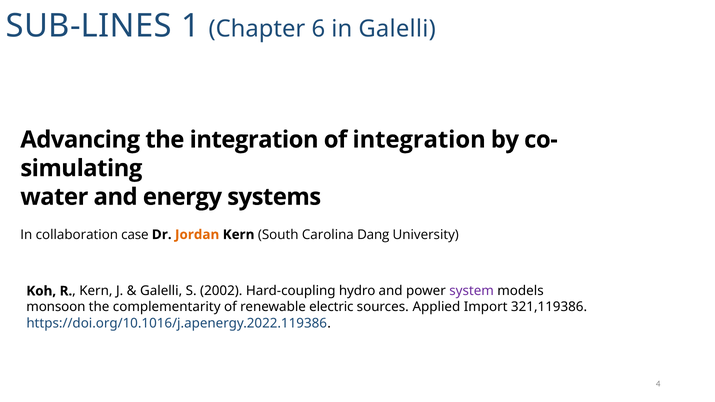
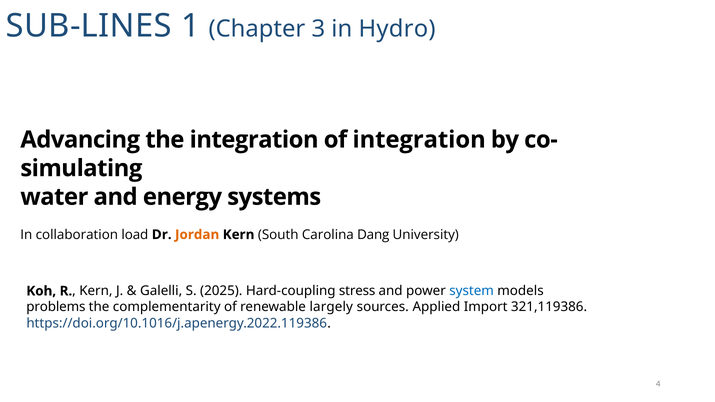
6: 6 -> 3
in Galelli: Galelli -> Hydro
case: case -> load
2002: 2002 -> 2025
hydro: hydro -> stress
system colour: purple -> blue
monsoon: monsoon -> problems
electric: electric -> largely
